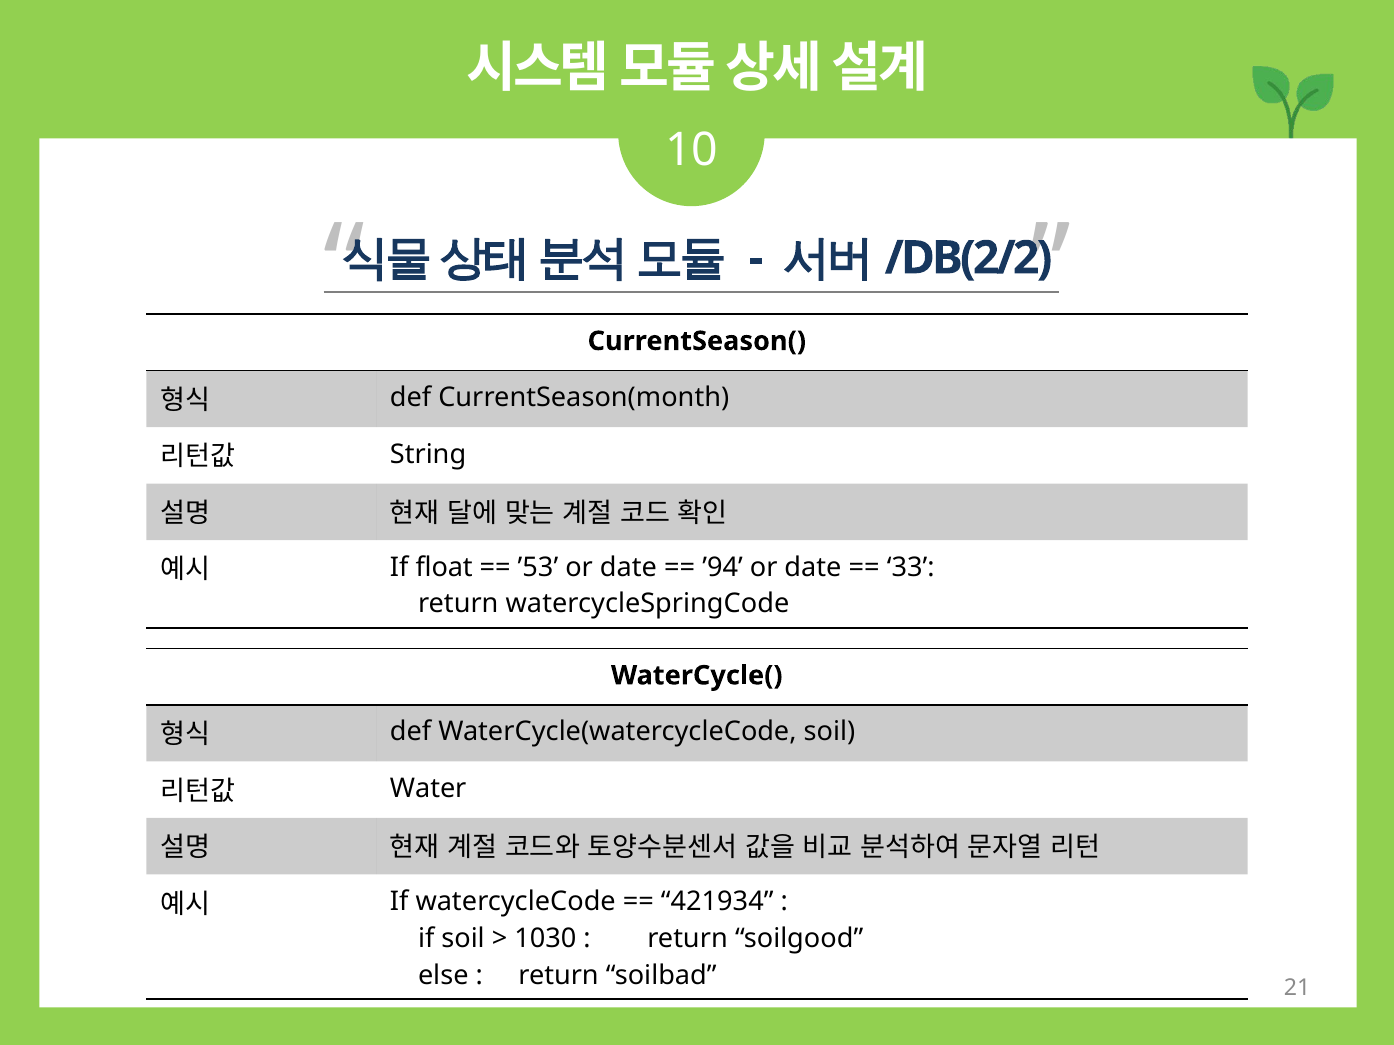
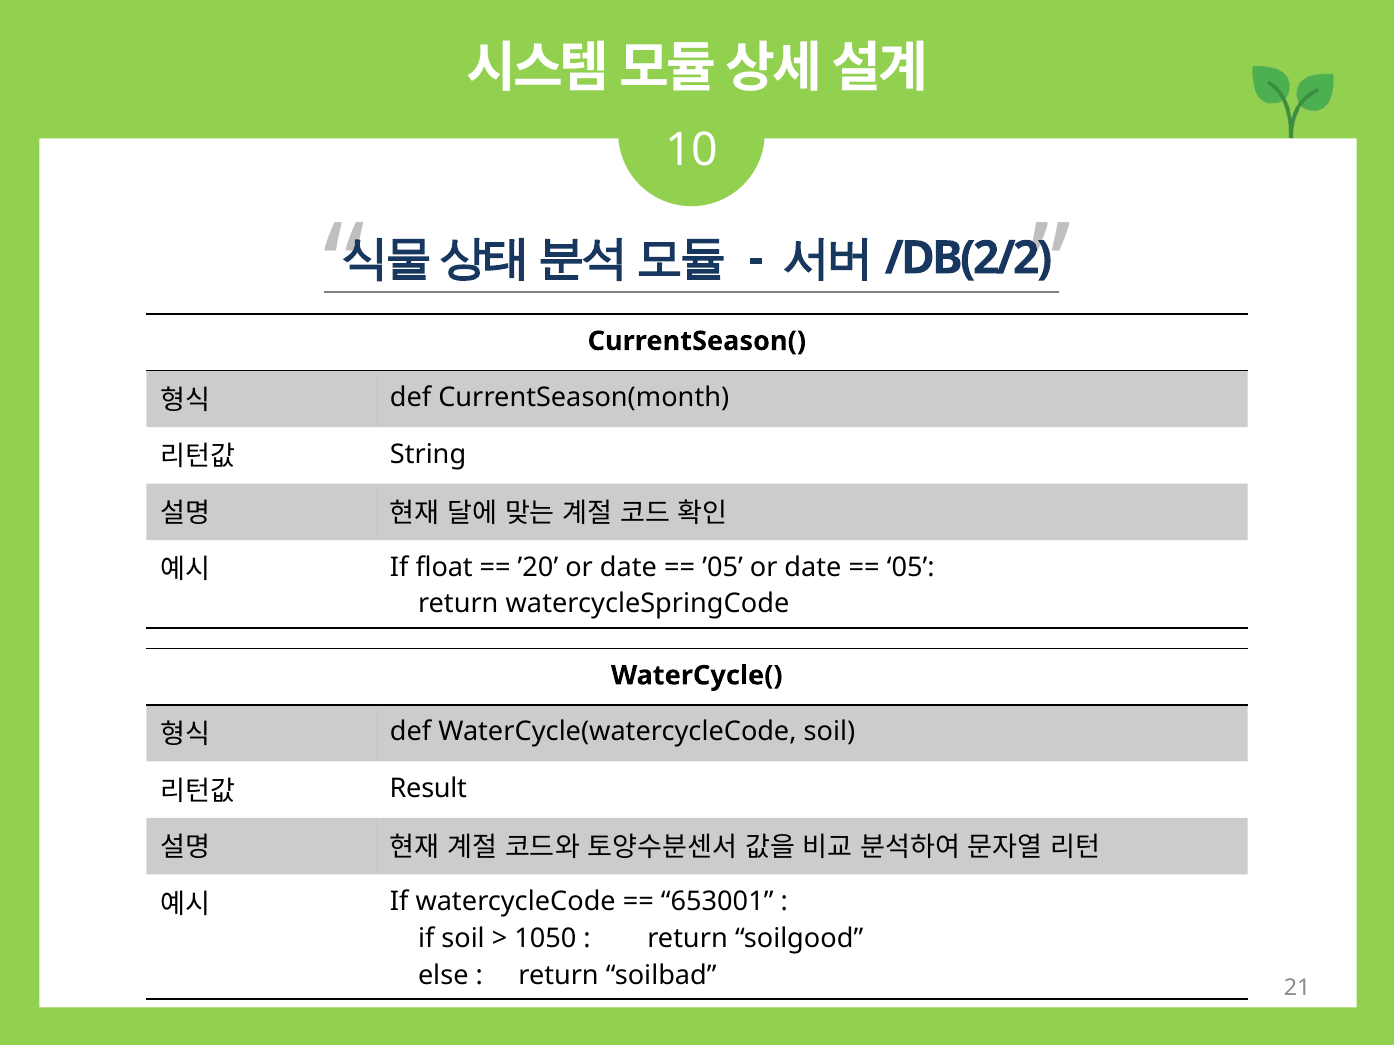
’53: ’53 -> ’20
’94: ’94 -> ’05
33: 33 -> 05
Water: Water -> Result
421934: 421934 -> 653001
1030: 1030 -> 1050
